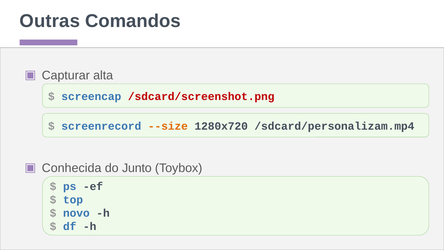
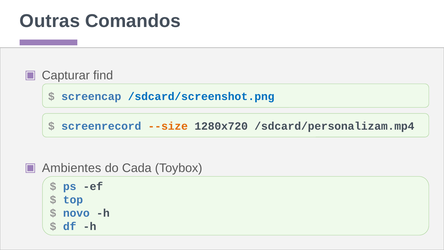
alta: alta -> find
/sdcard/screenshot.png colour: red -> blue
Conhecida: Conhecida -> Ambientes
Junto: Junto -> Cada
